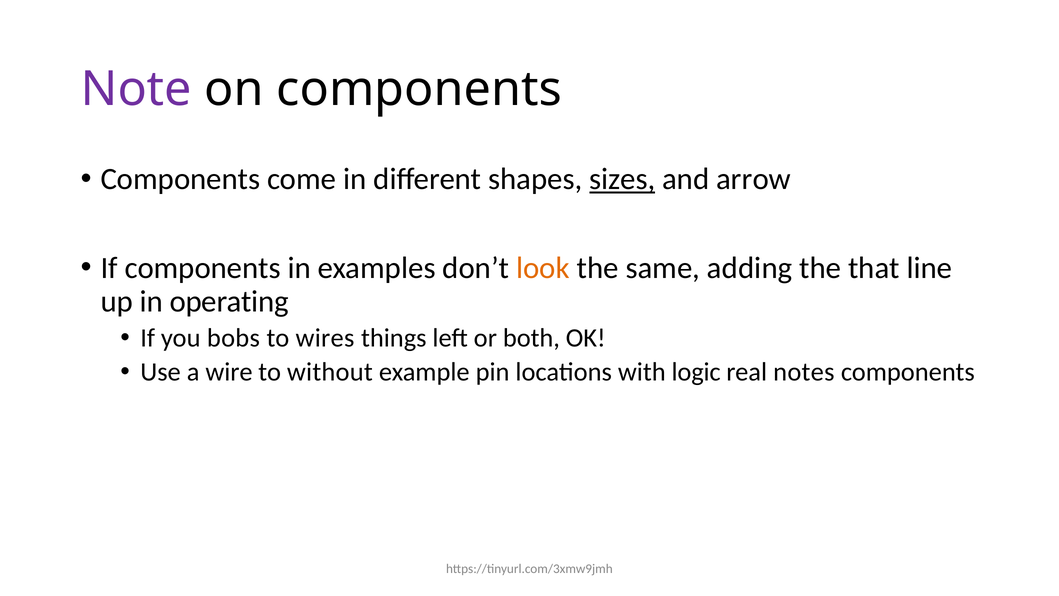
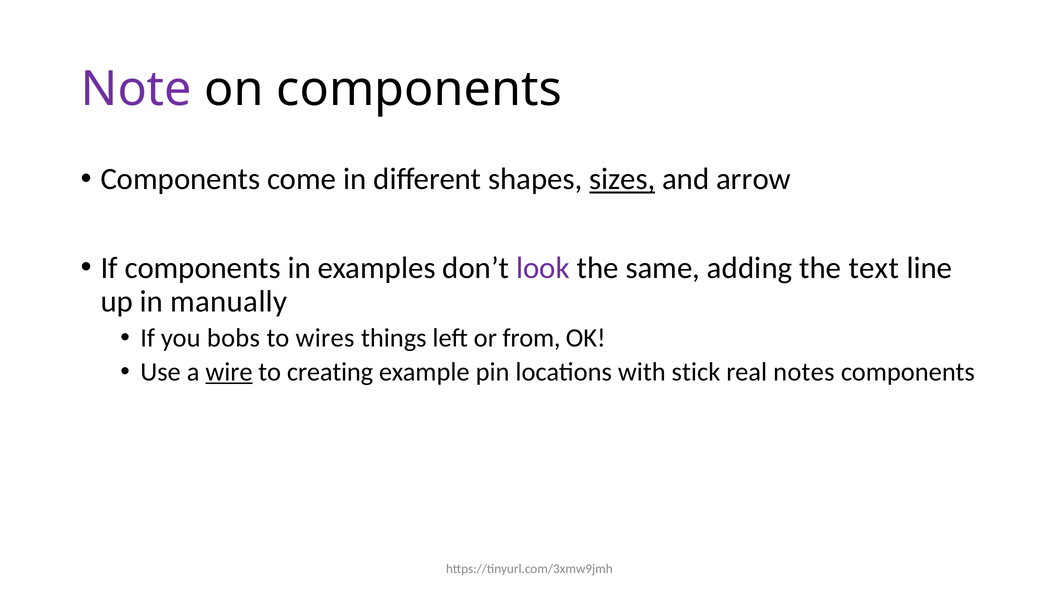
look colour: orange -> purple
that: that -> text
operating: operating -> manually
both: both -> from
wire underline: none -> present
without: without -> creating
logic: logic -> stick
